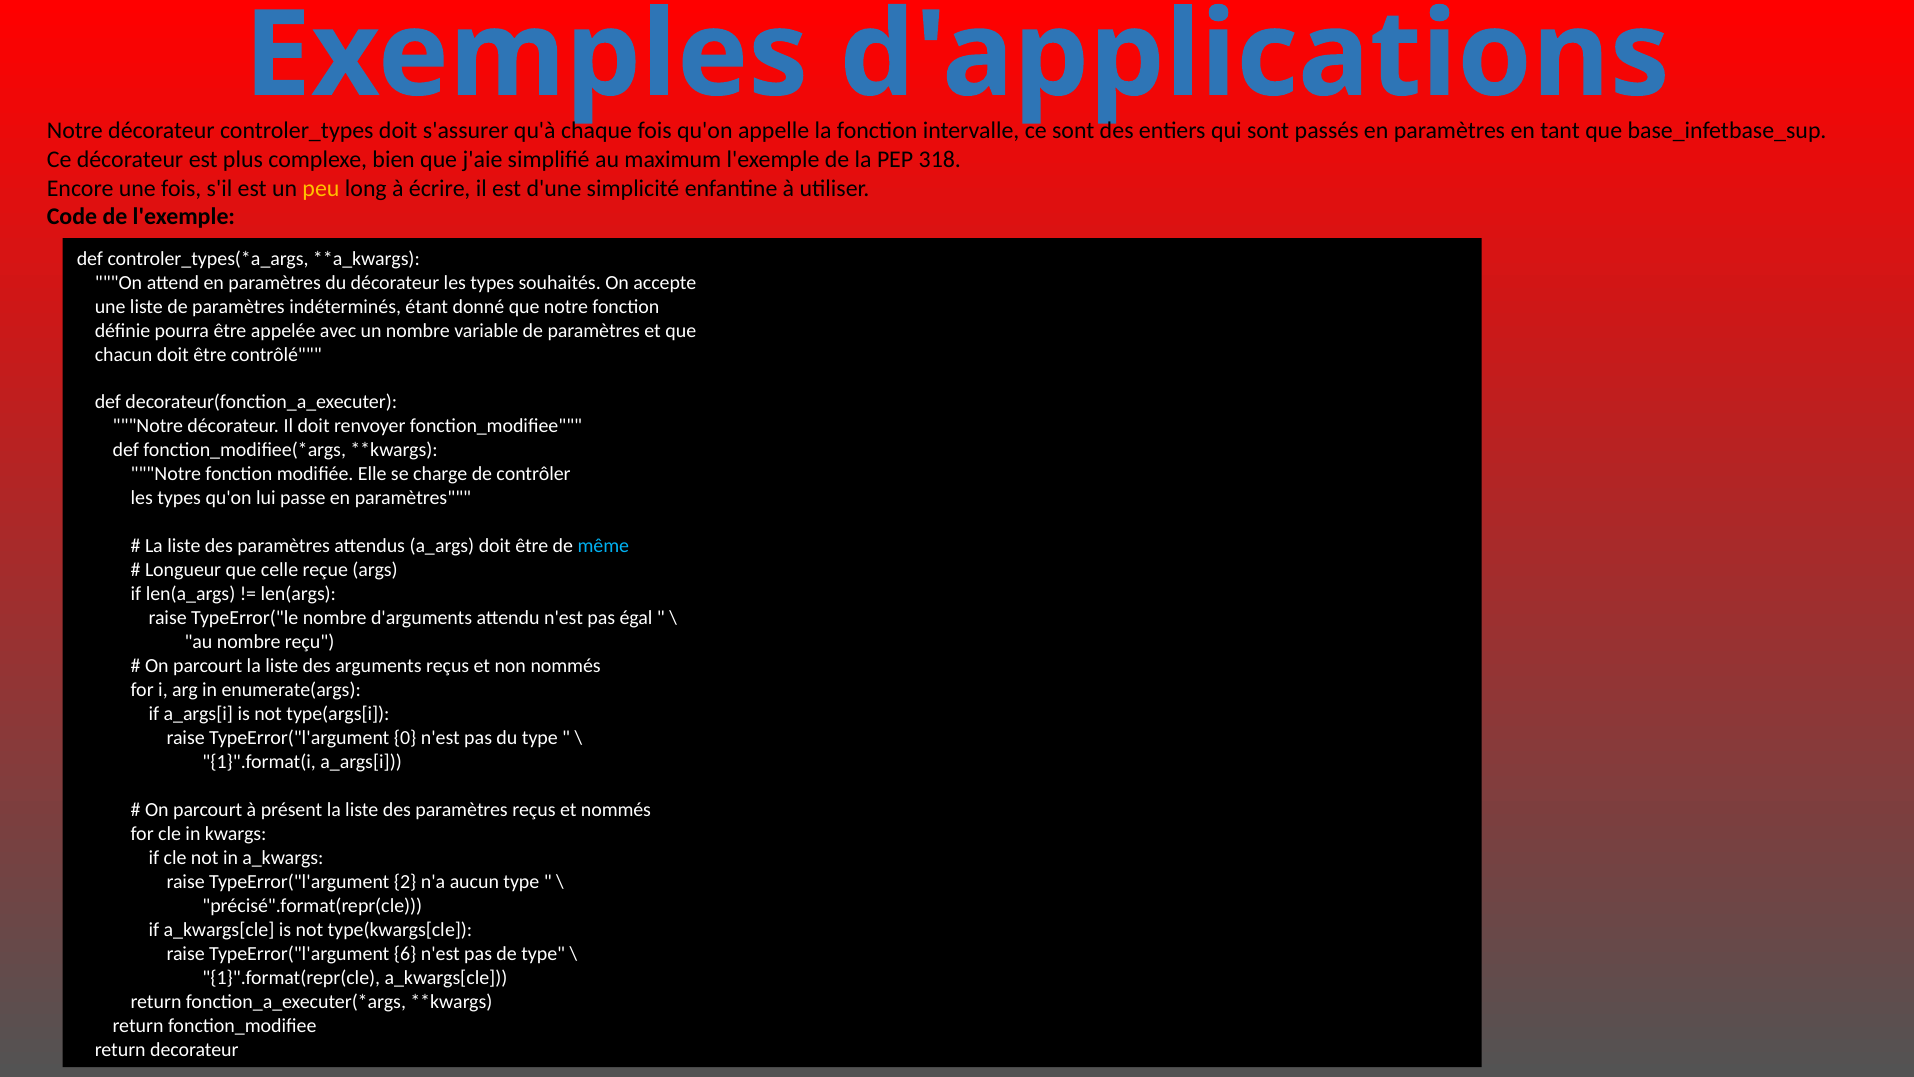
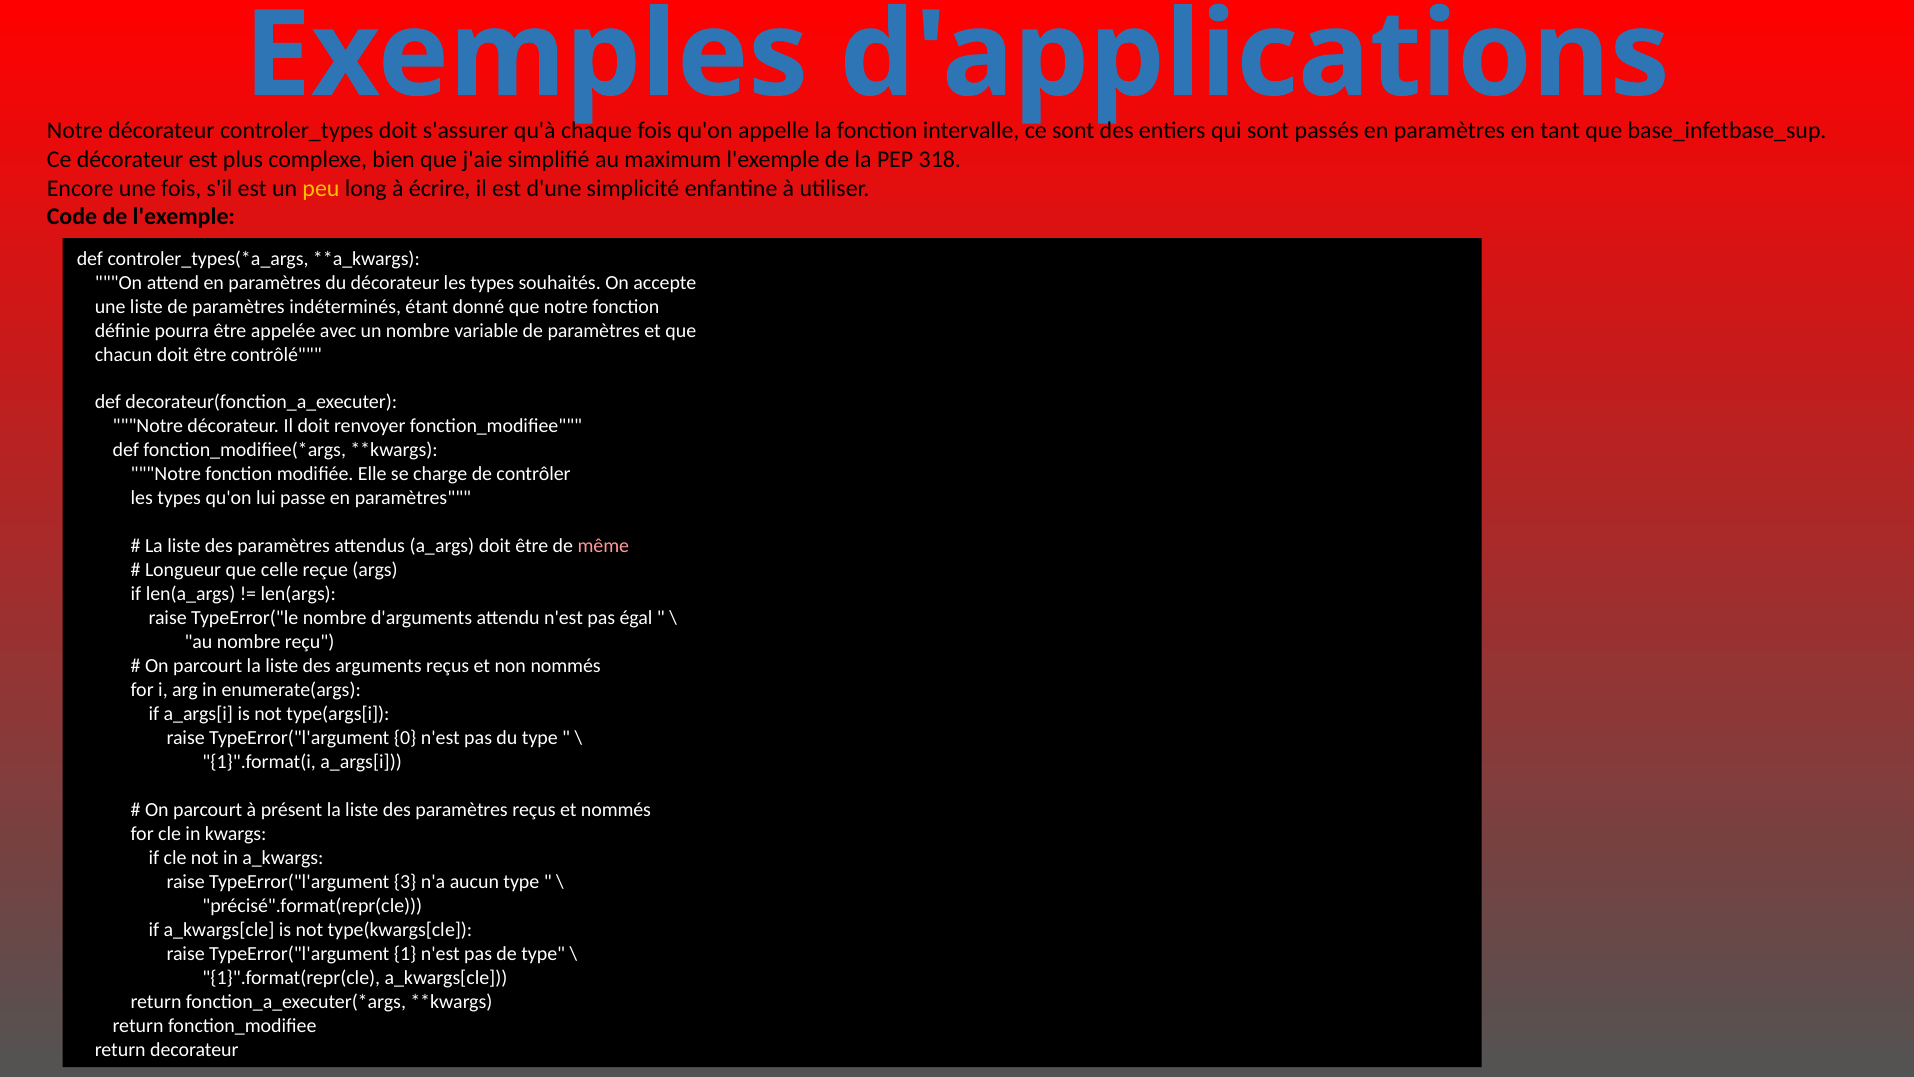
même colour: light blue -> pink
2: 2 -> 3
6: 6 -> 1
